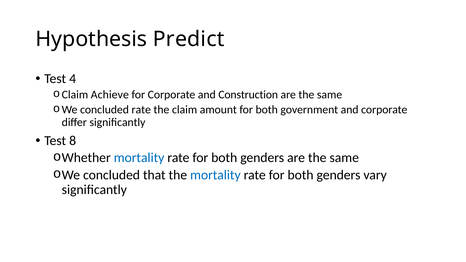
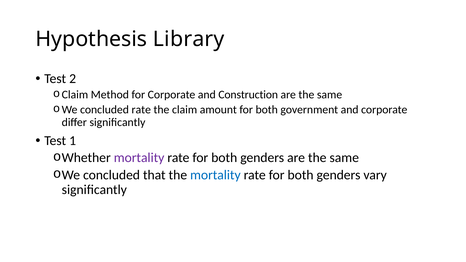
Predict: Predict -> Library
4: 4 -> 2
Achieve: Achieve -> Method
8: 8 -> 1
mortality at (139, 158) colour: blue -> purple
